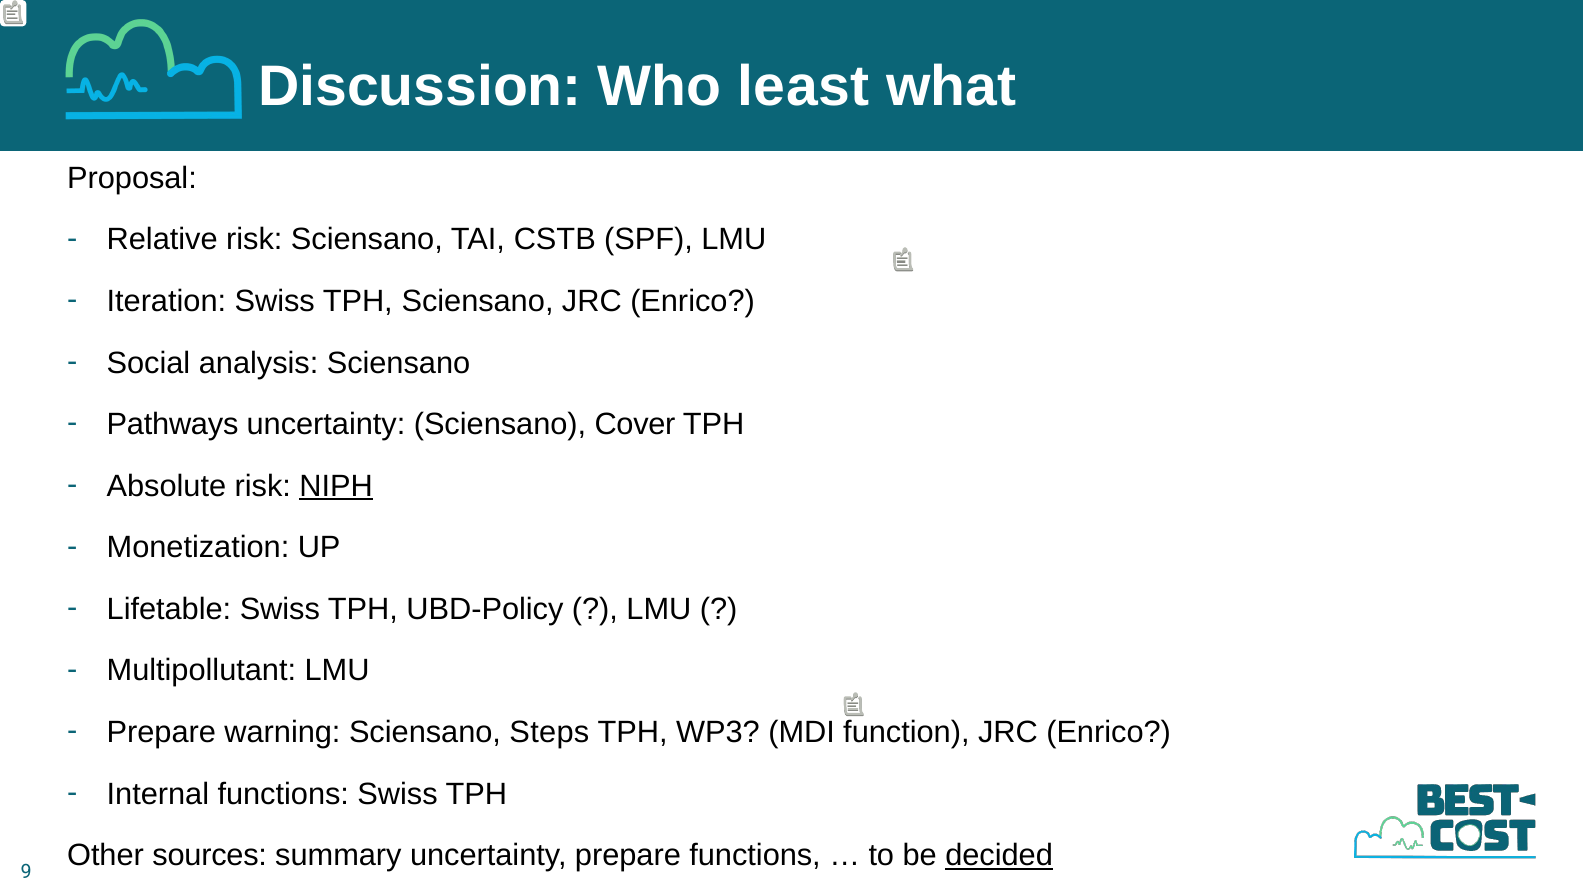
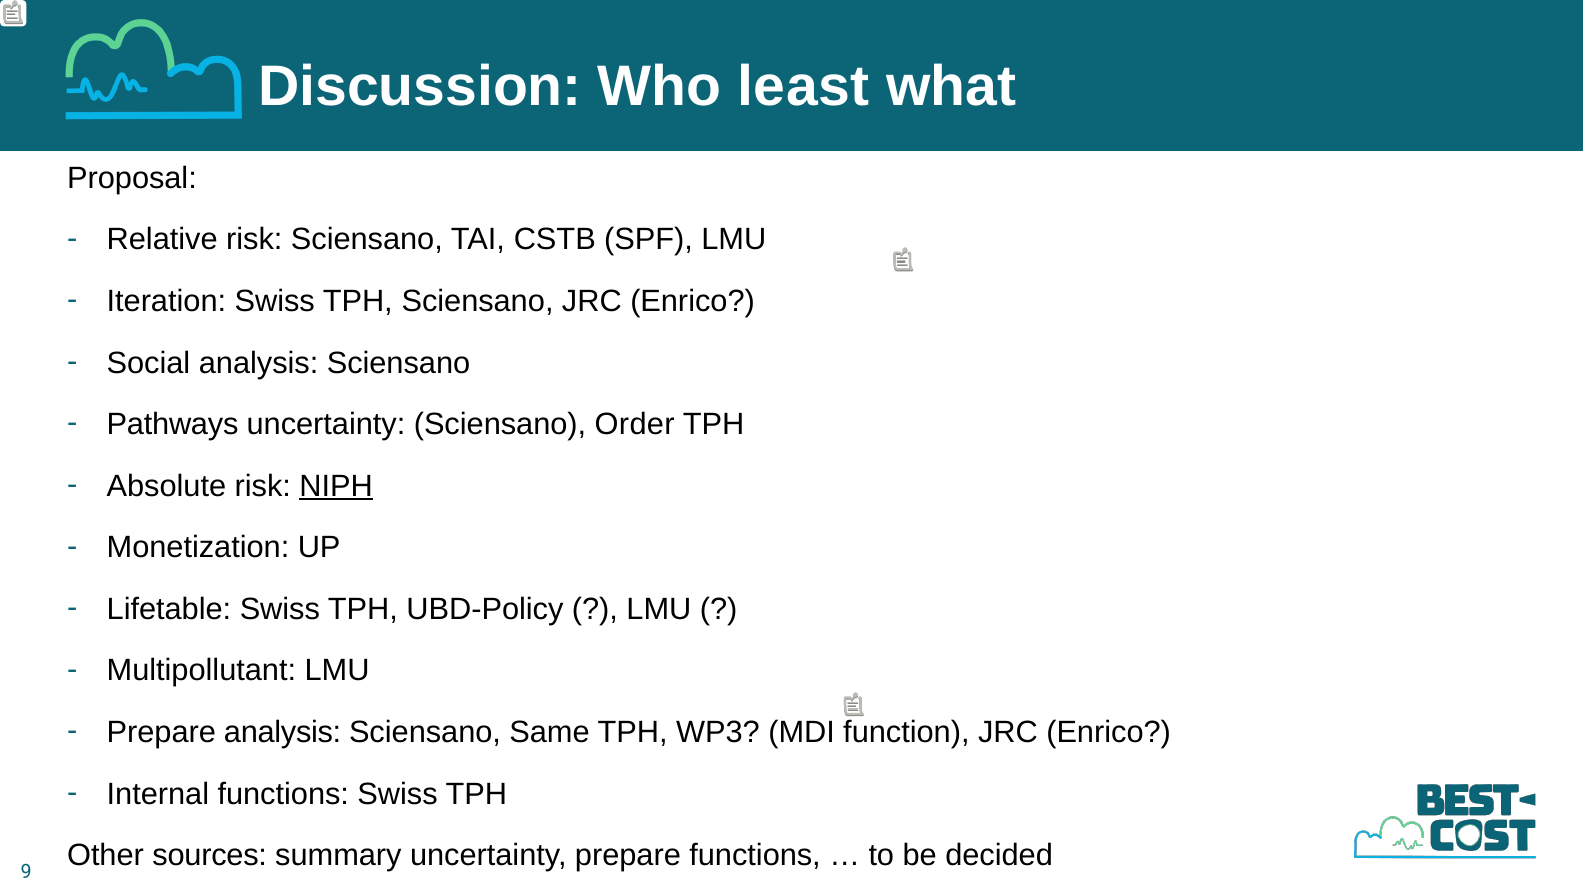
Cover: Cover -> Order
Prepare warning: warning -> analysis
Steps: Steps -> Same
decided underline: present -> none
